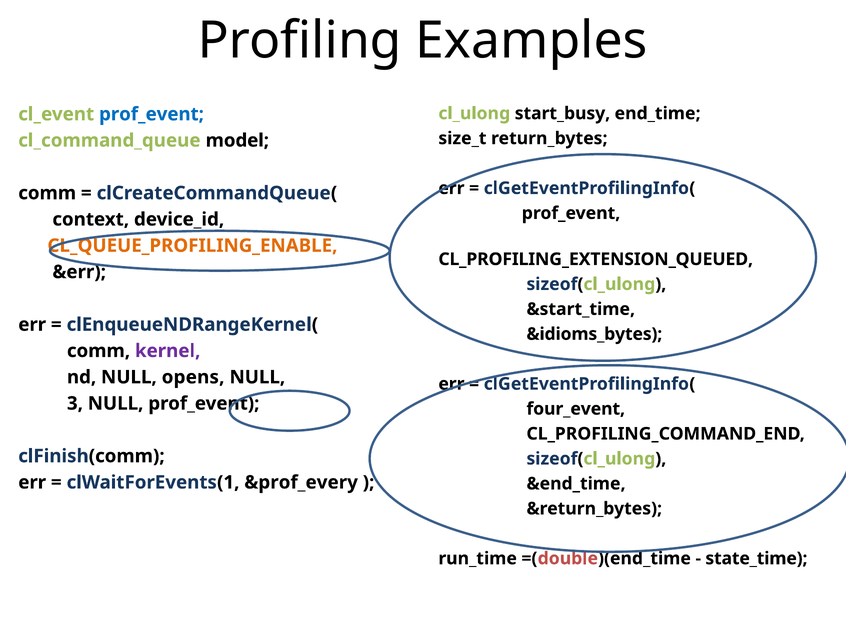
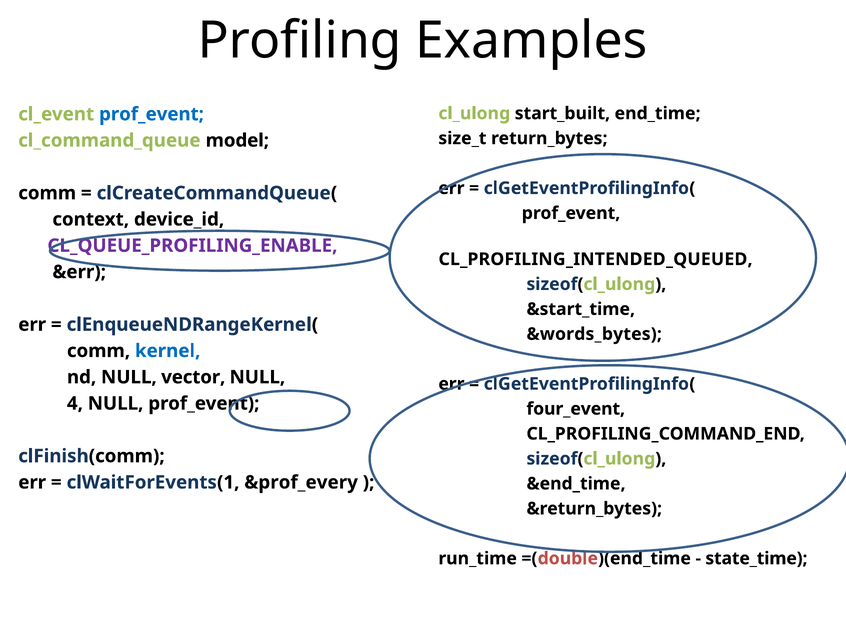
start_busy: start_busy -> start_built
CL_QUEUE_PROFILING_ENABLE colour: orange -> purple
CL_PROFILING_EXTENSION_QUEUED: CL_PROFILING_EXTENSION_QUEUED -> CL_PROFILING_INTENDED_QUEUED
&idioms_bytes: &idioms_bytes -> &words_bytes
kernel colour: purple -> blue
opens: opens -> vector
3: 3 -> 4
